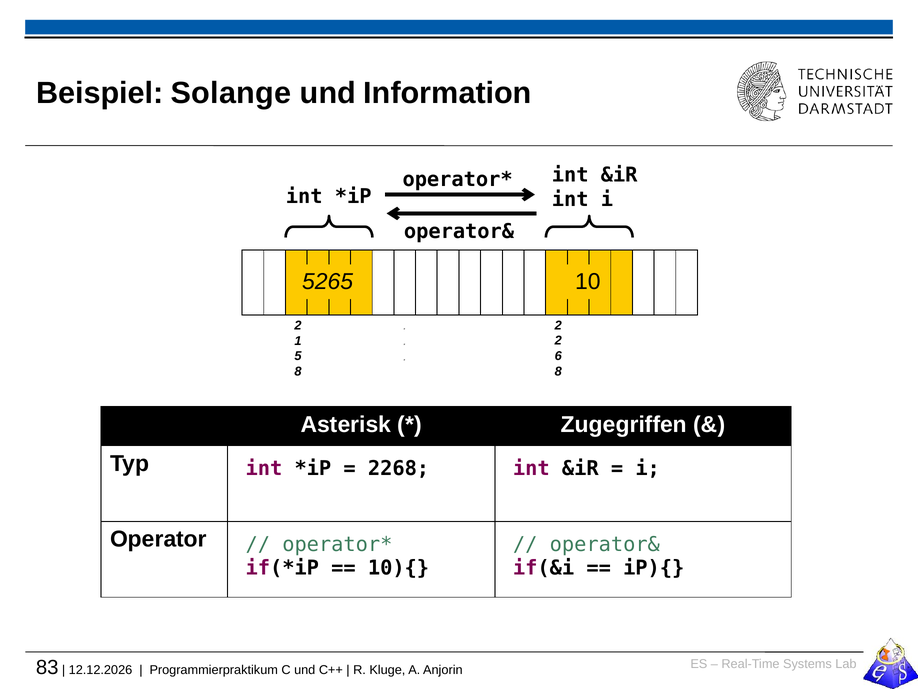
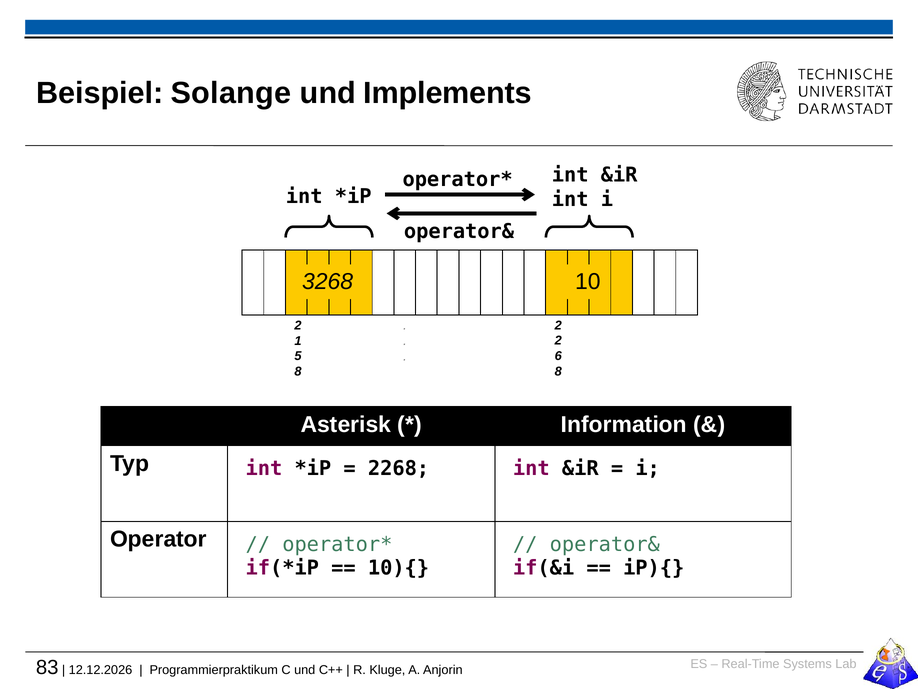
Information: Information -> Implements
5265: 5265 -> 3268
Zugegriffen: Zugegriffen -> Information
